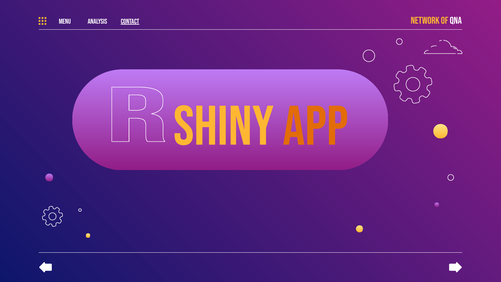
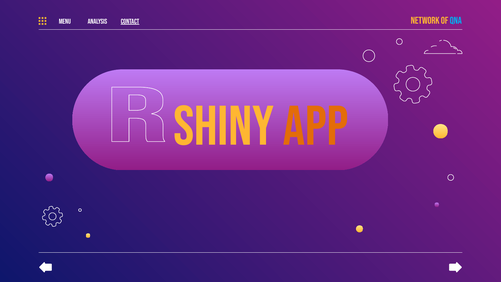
QNA colour: white -> light blue
